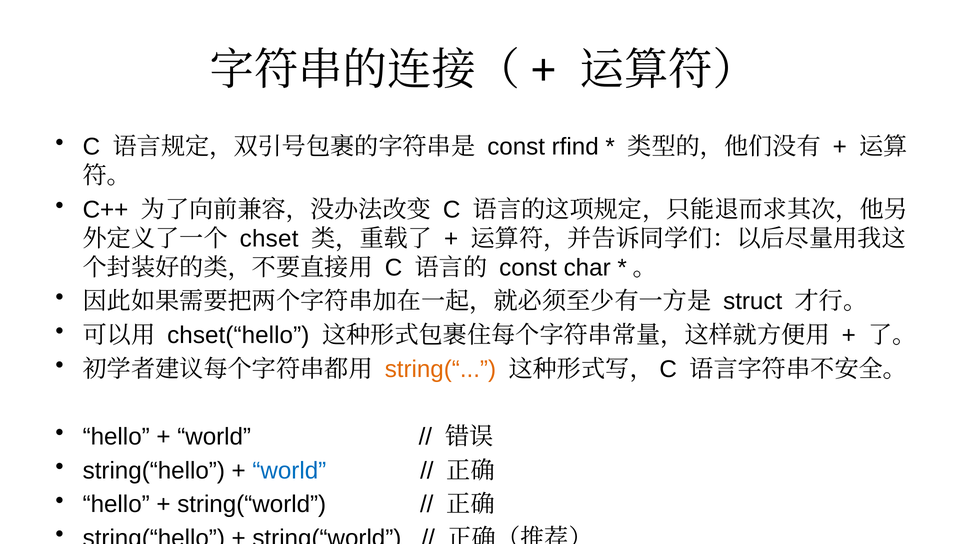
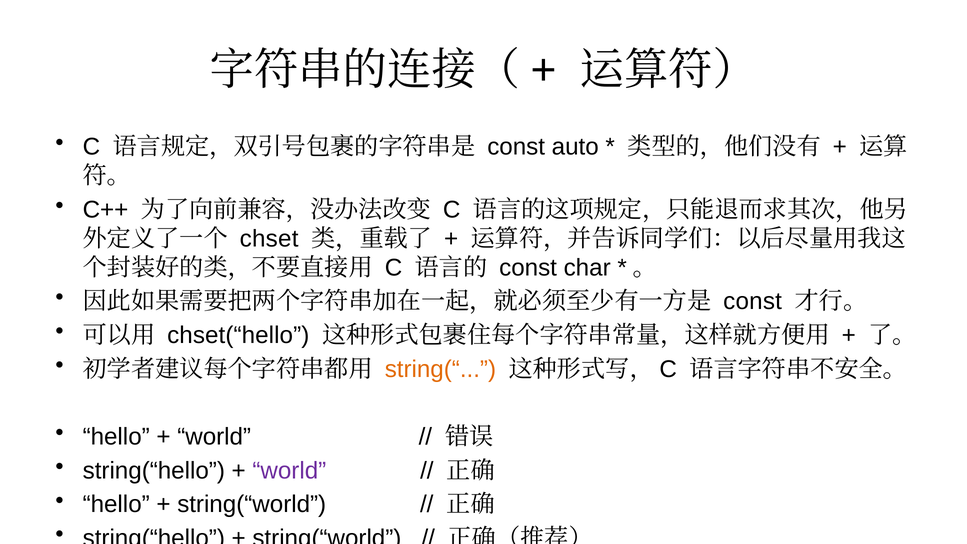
rfind: rfind -> auto
struct at (753, 301): struct -> const
world at (289, 471) colour: blue -> purple
